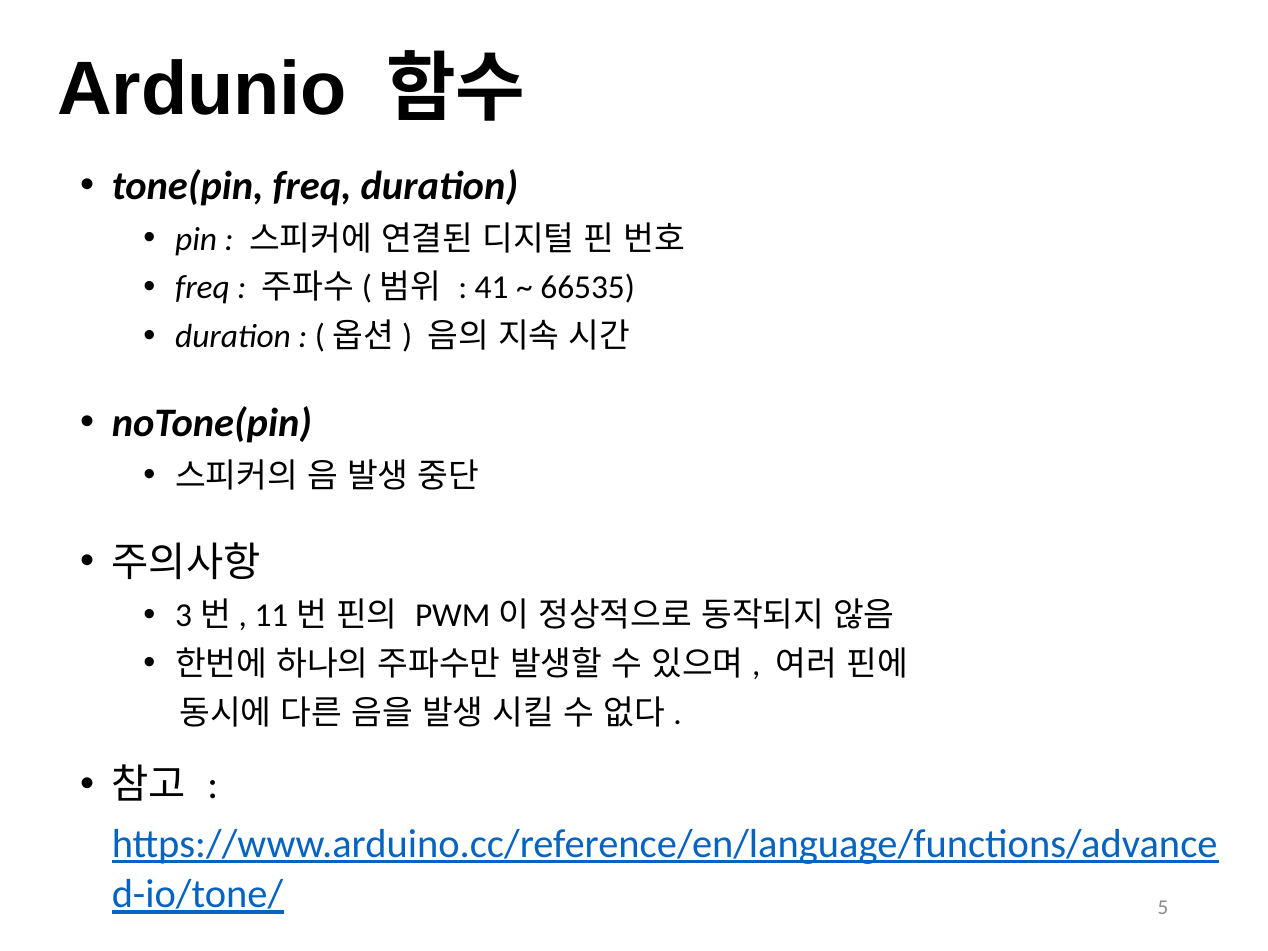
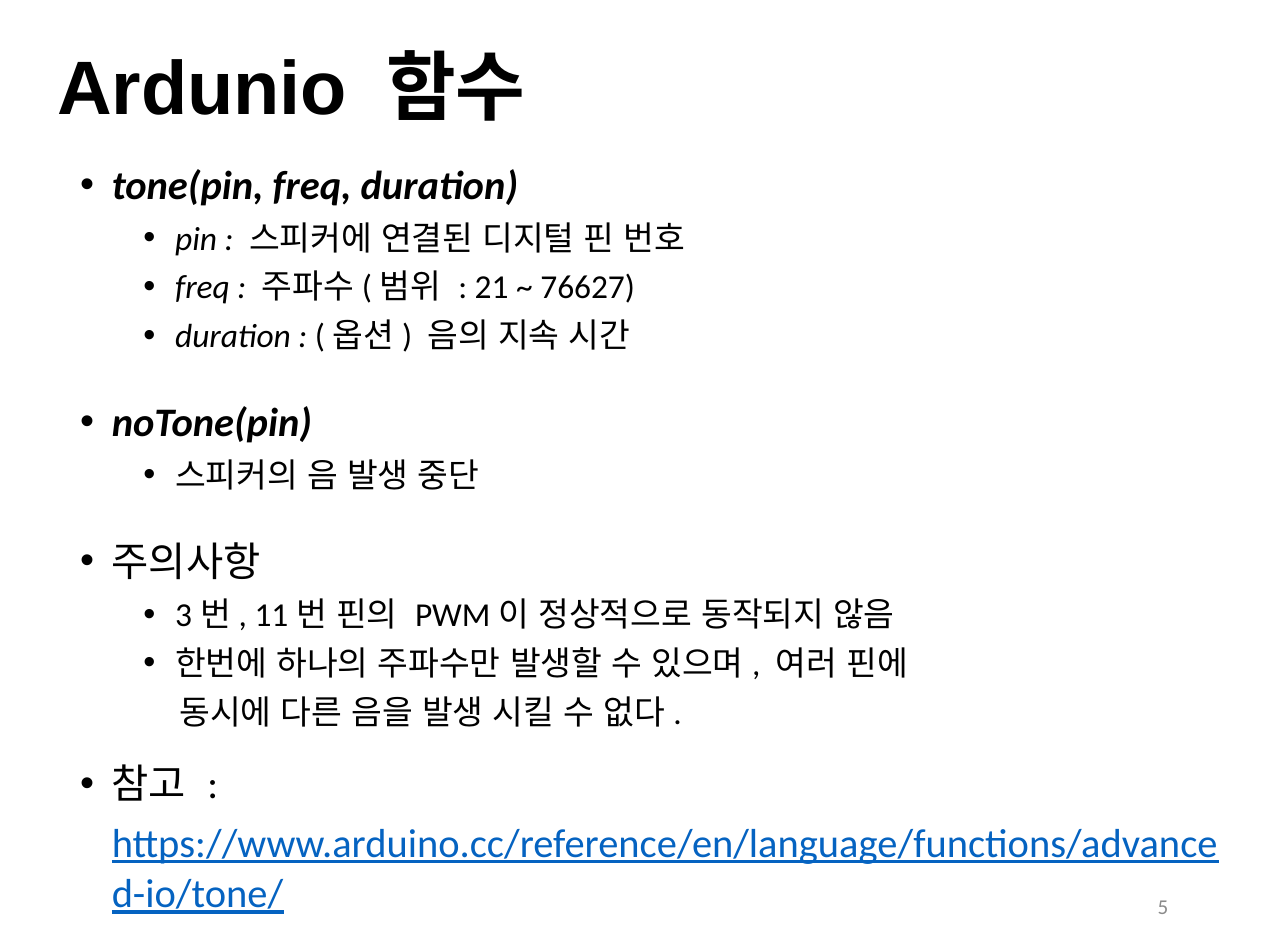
41: 41 -> 21
66535: 66535 -> 76627
